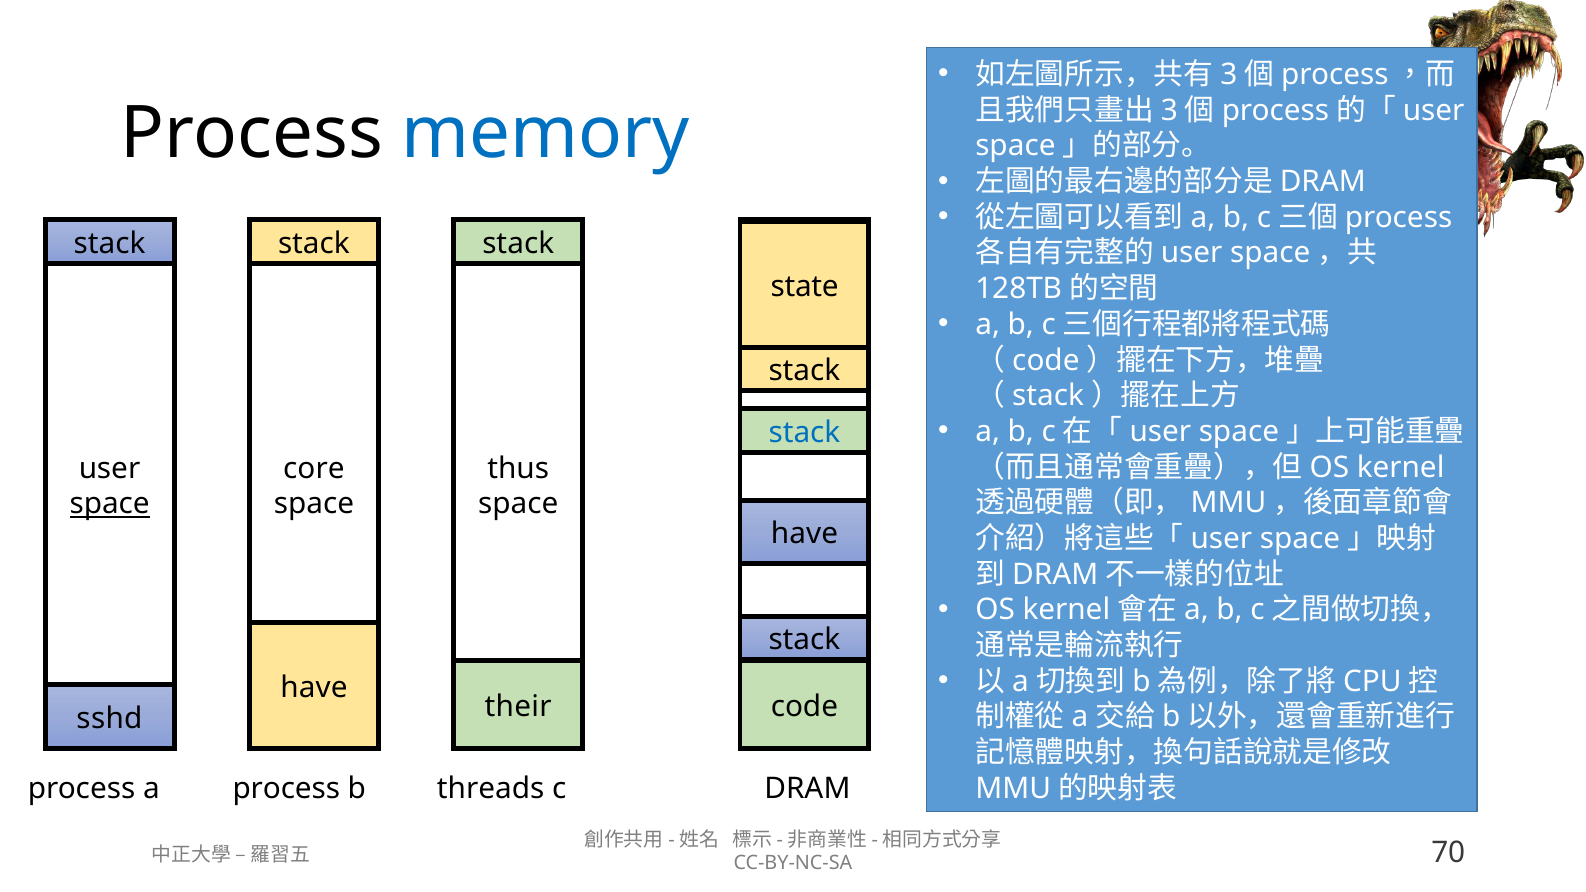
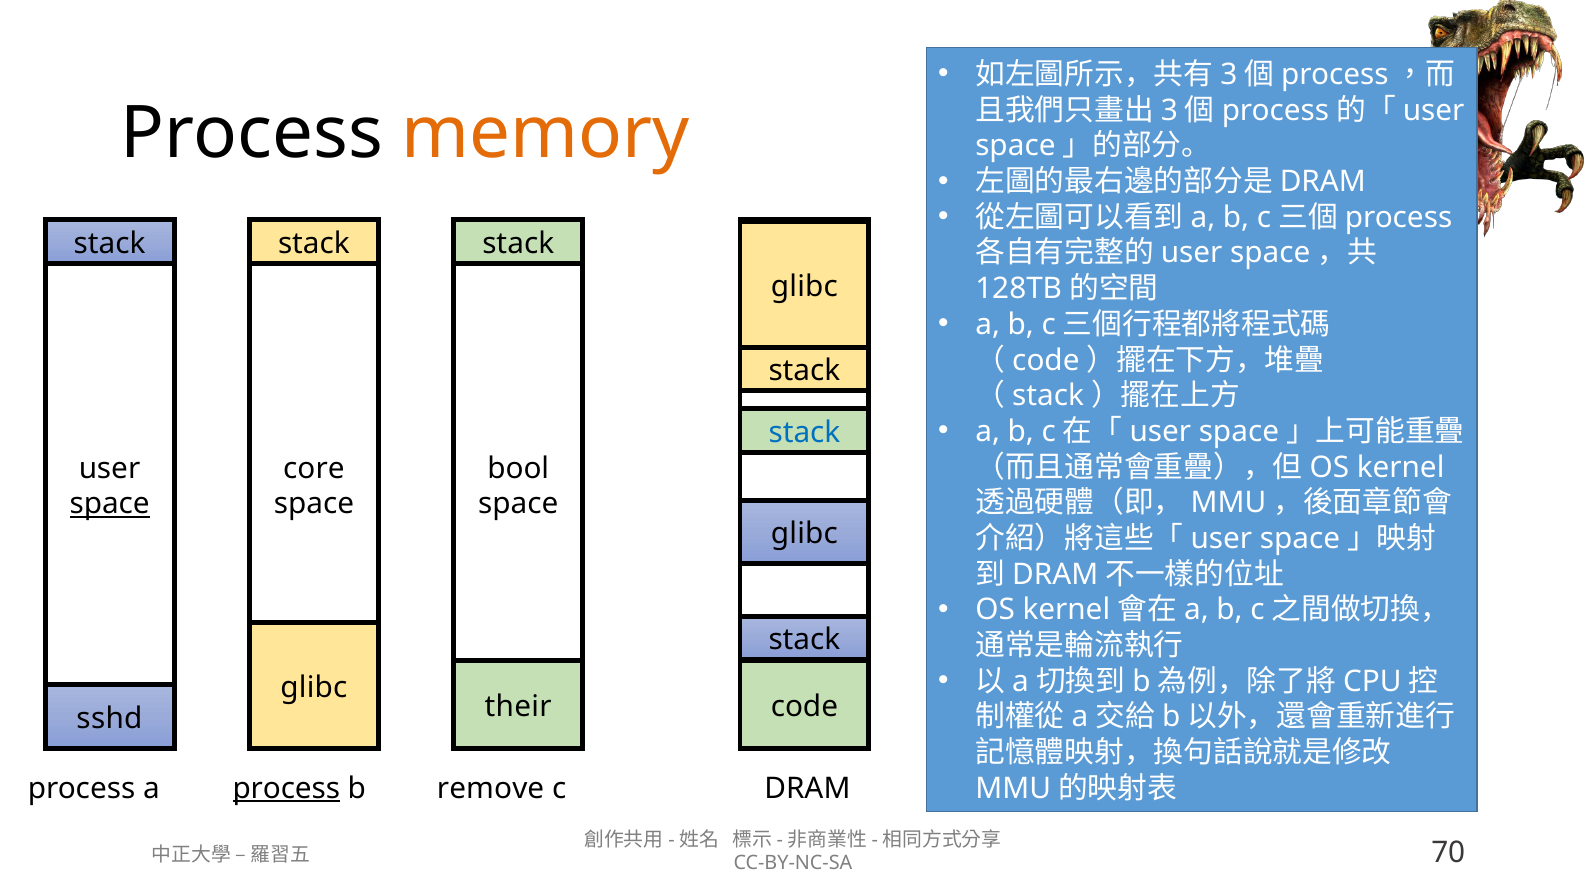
memory colour: blue -> orange
state at (805, 286): state -> glibc
thus: thus -> bool
have at (804, 534): have -> glibc
have at (314, 688): have -> glibc
process at (286, 788) underline: none -> present
threads: threads -> remove
